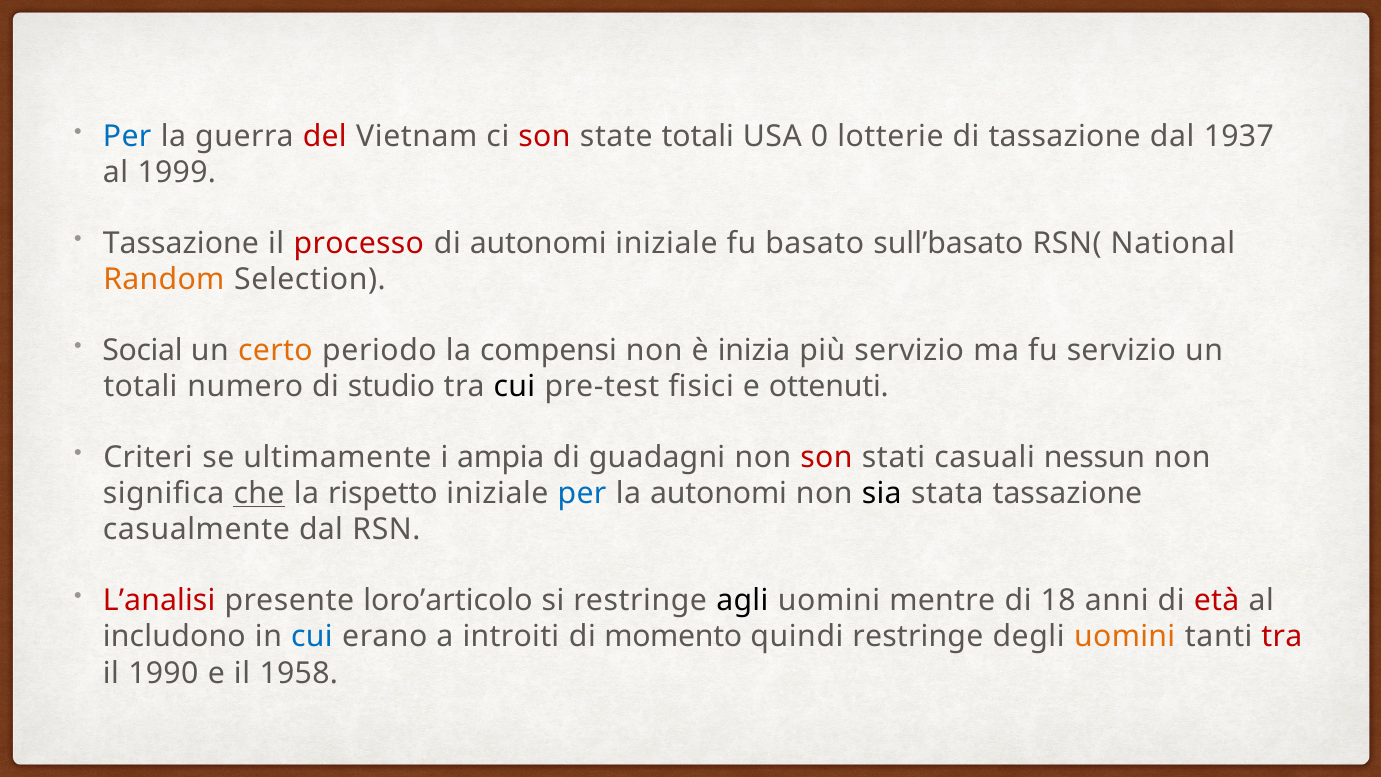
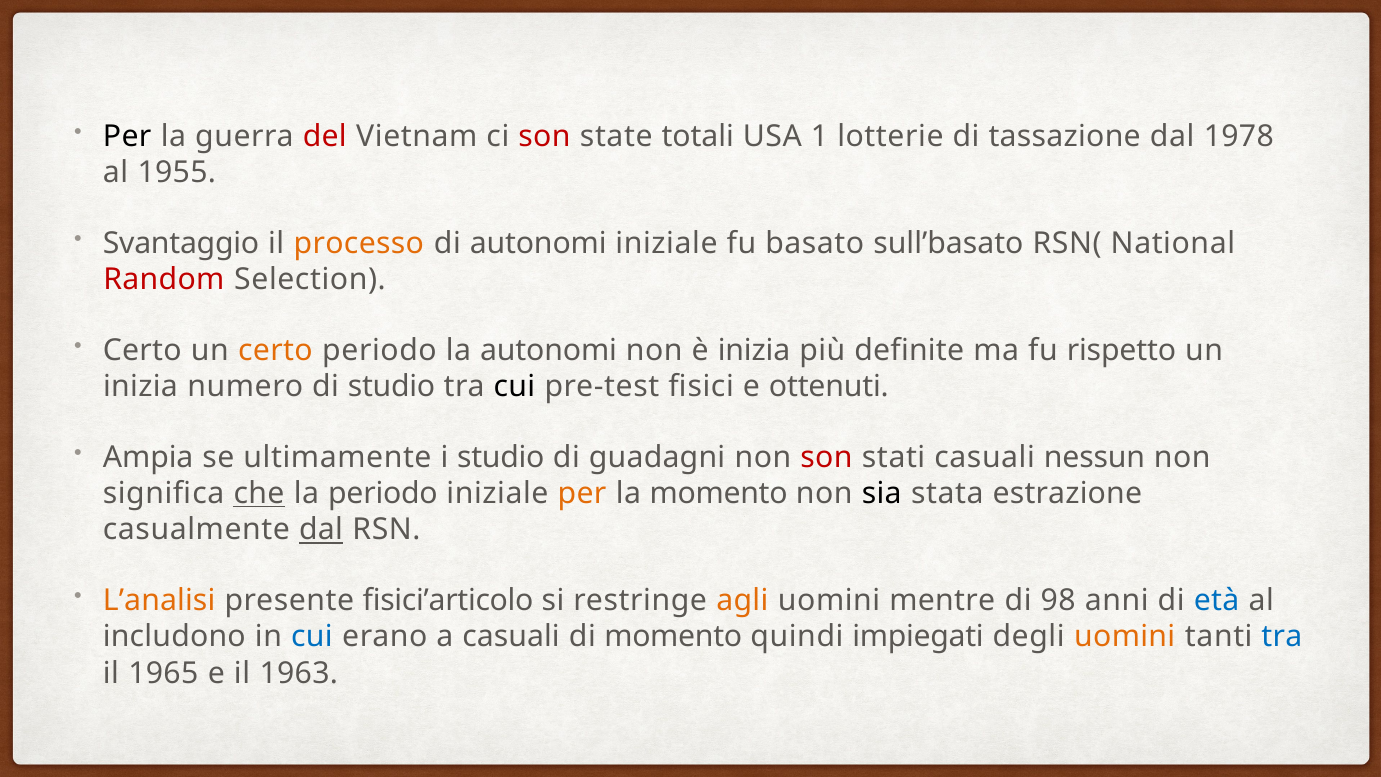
Per at (127, 136) colour: blue -> black
0: 0 -> 1
1937: 1937 -> 1978
1999: 1999 -> 1955
Tassazione at (181, 243): Tassazione -> Svantaggio
processo colour: red -> orange
Random colour: orange -> red
Social at (142, 350): Social -> Certo
la compensi: compensi -> autonomi
più servizio: servizio -> definite
fu servizio: servizio -> rispetto
totali at (140, 386): totali -> inizia
Criteri: Criteri -> Ampia
i ampia: ampia -> studio
la rispetto: rispetto -> periodo
per at (582, 493) colour: blue -> orange
la autonomi: autonomi -> momento
stata tassazione: tassazione -> estrazione
dal at (321, 530) underline: none -> present
L’analisi colour: red -> orange
loro’articolo: loro’articolo -> fisici’articolo
agli colour: black -> orange
18: 18 -> 98
età colour: red -> blue
a introiti: introiti -> casuali
quindi restringe: restringe -> impiegati
tra at (1282, 637) colour: red -> blue
1990: 1990 -> 1965
1958: 1958 -> 1963
